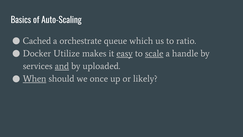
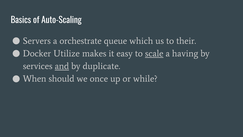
Cached: Cached -> Servers
ratio: ratio -> their
easy underline: present -> none
handle: handle -> having
uploaded: uploaded -> duplicate
When underline: present -> none
likely: likely -> while
